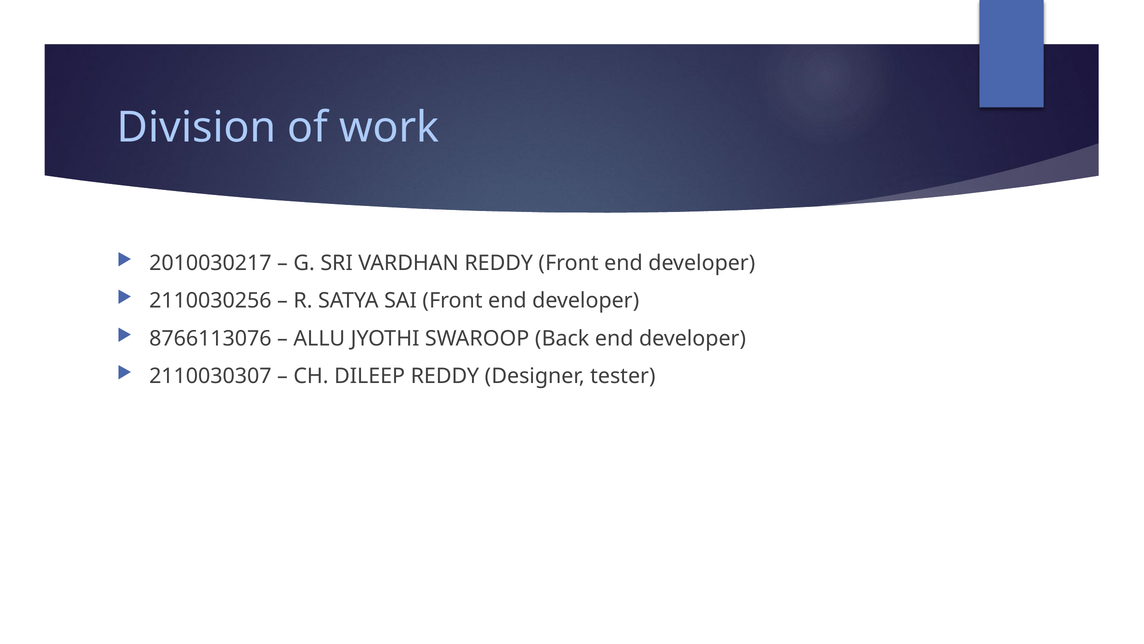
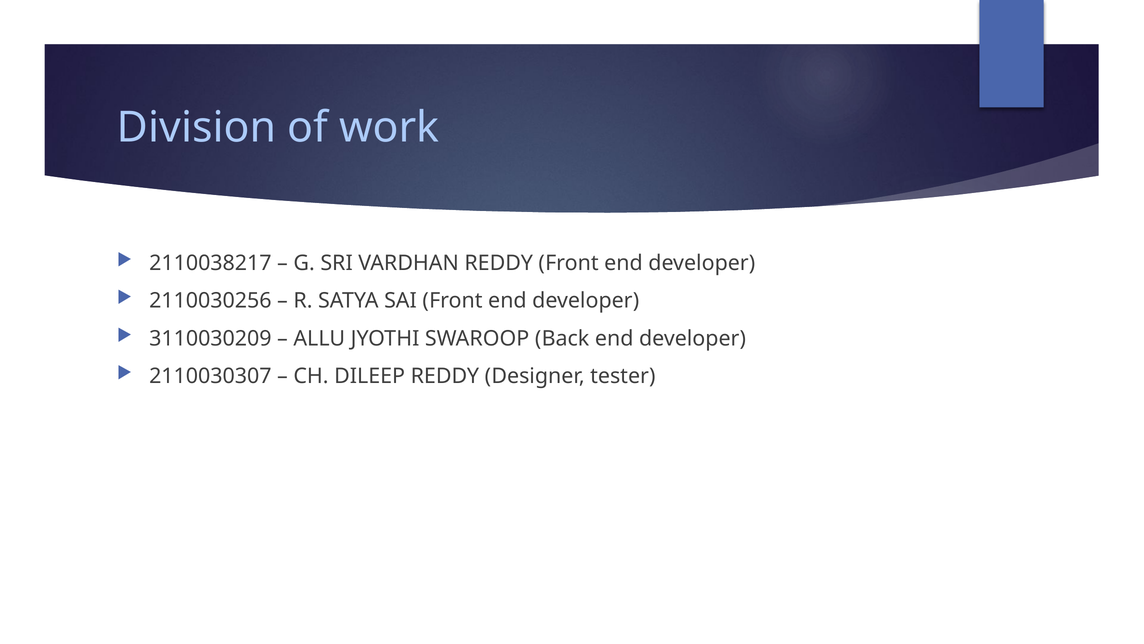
2010030217: 2010030217 -> 2110038217
8766113076: 8766113076 -> 3110030209
